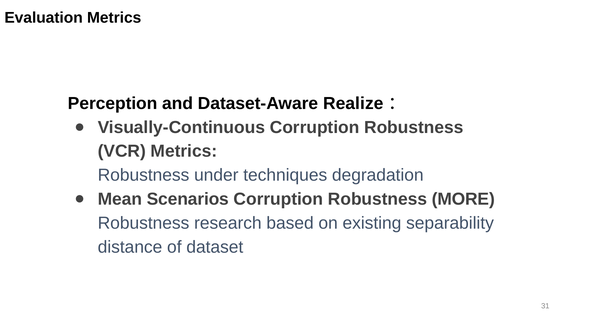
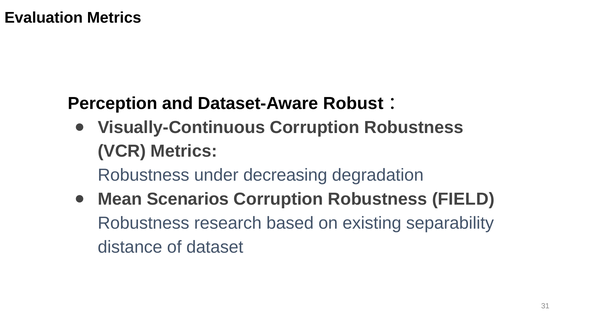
Realize: Realize -> Robust
techniques: techniques -> decreasing
MORE: MORE -> FIELD
